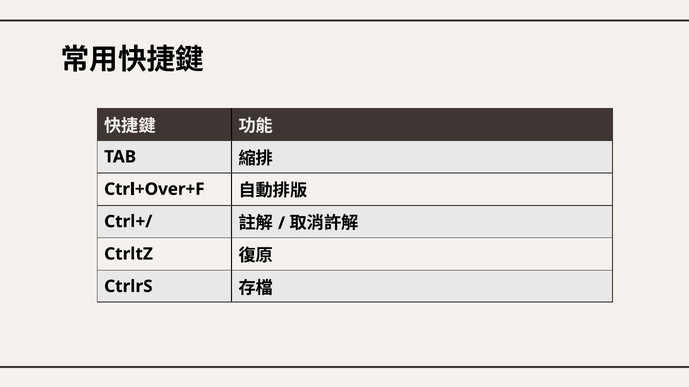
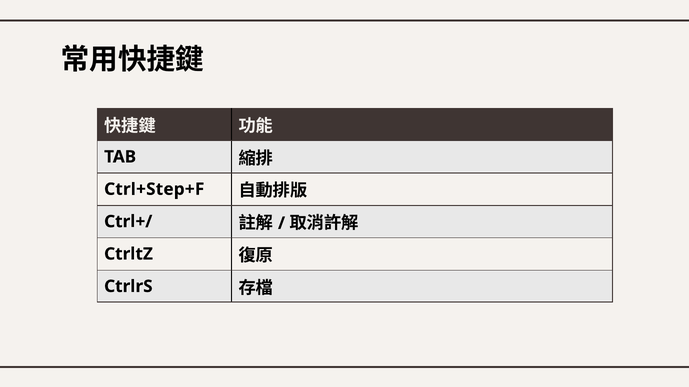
Ctrl+Over+F: Ctrl+Over+F -> Ctrl+Step+F
